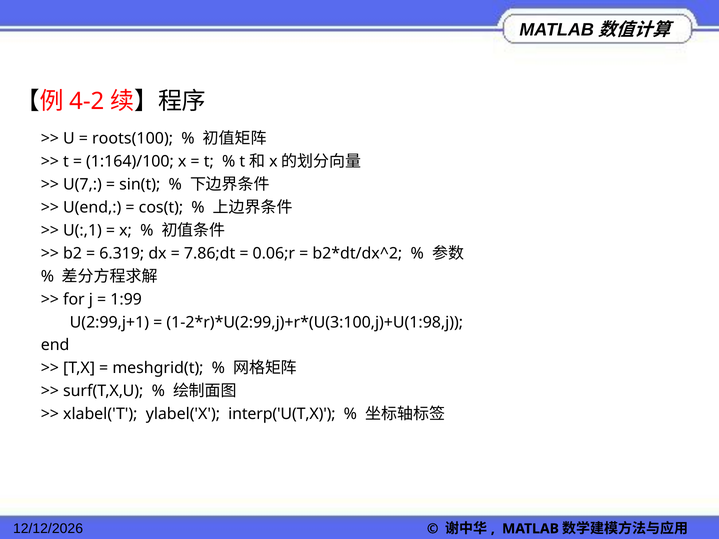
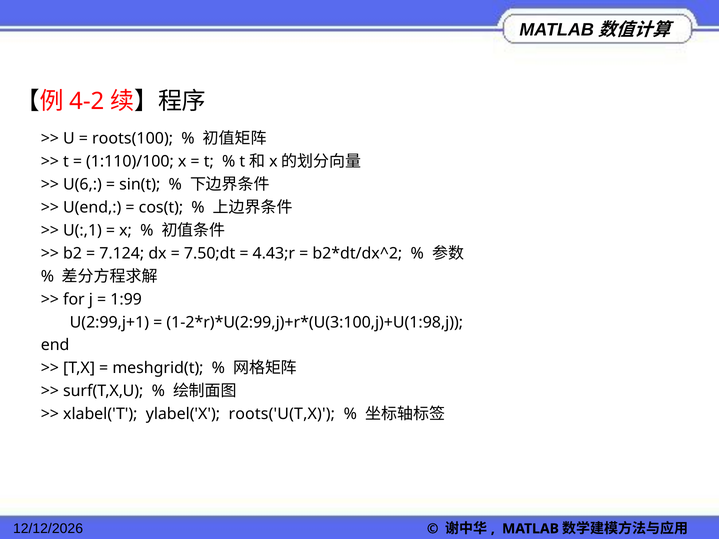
1:164)/100: 1:164)/100 -> 1:110)/100
U(7: U(7 -> U(6
6.319: 6.319 -> 7.124
7.86;dt: 7.86;dt -> 7.50;dt
0.06;r: 0.06;r -> 4.43;r
interp('U(T,X: interp('U(T,X -> roots('U(T,X
